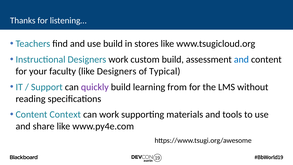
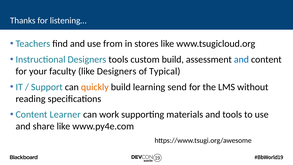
use build: build -> from
Designers work: work -> tools
quickly colour: purple -> orange
from: from -> send
Context: Context -> Learner
